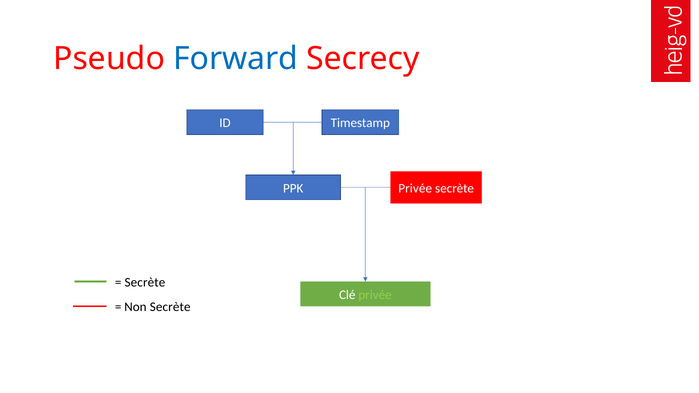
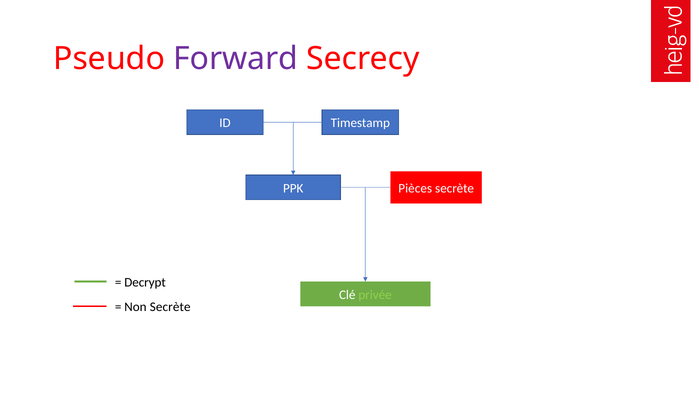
Forward colour: blue -> purple
Privée at (415, 188): Privée -> Pièces
Secrète at (145, 282): Secrète -> Decrypt
